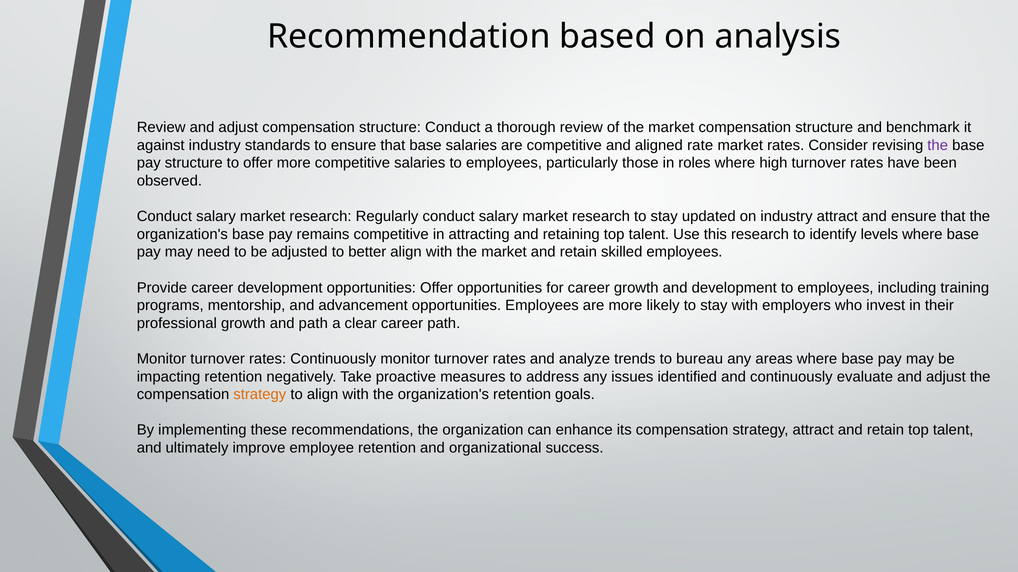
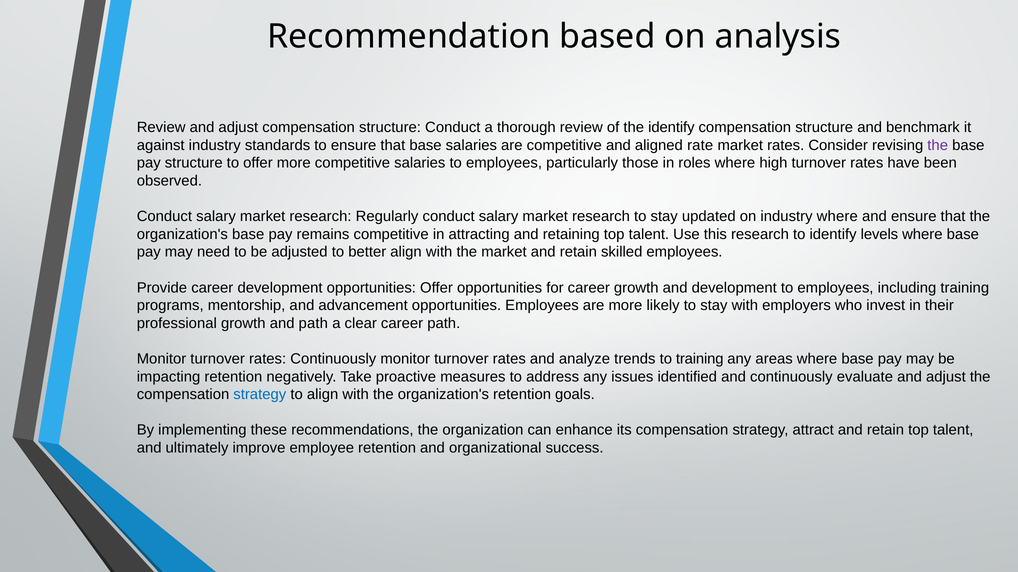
of the market: market -> identify
industry attract: attract -> where
to bureau: bureau -> training
strategy at (260, 395) colour: orange -> blue
